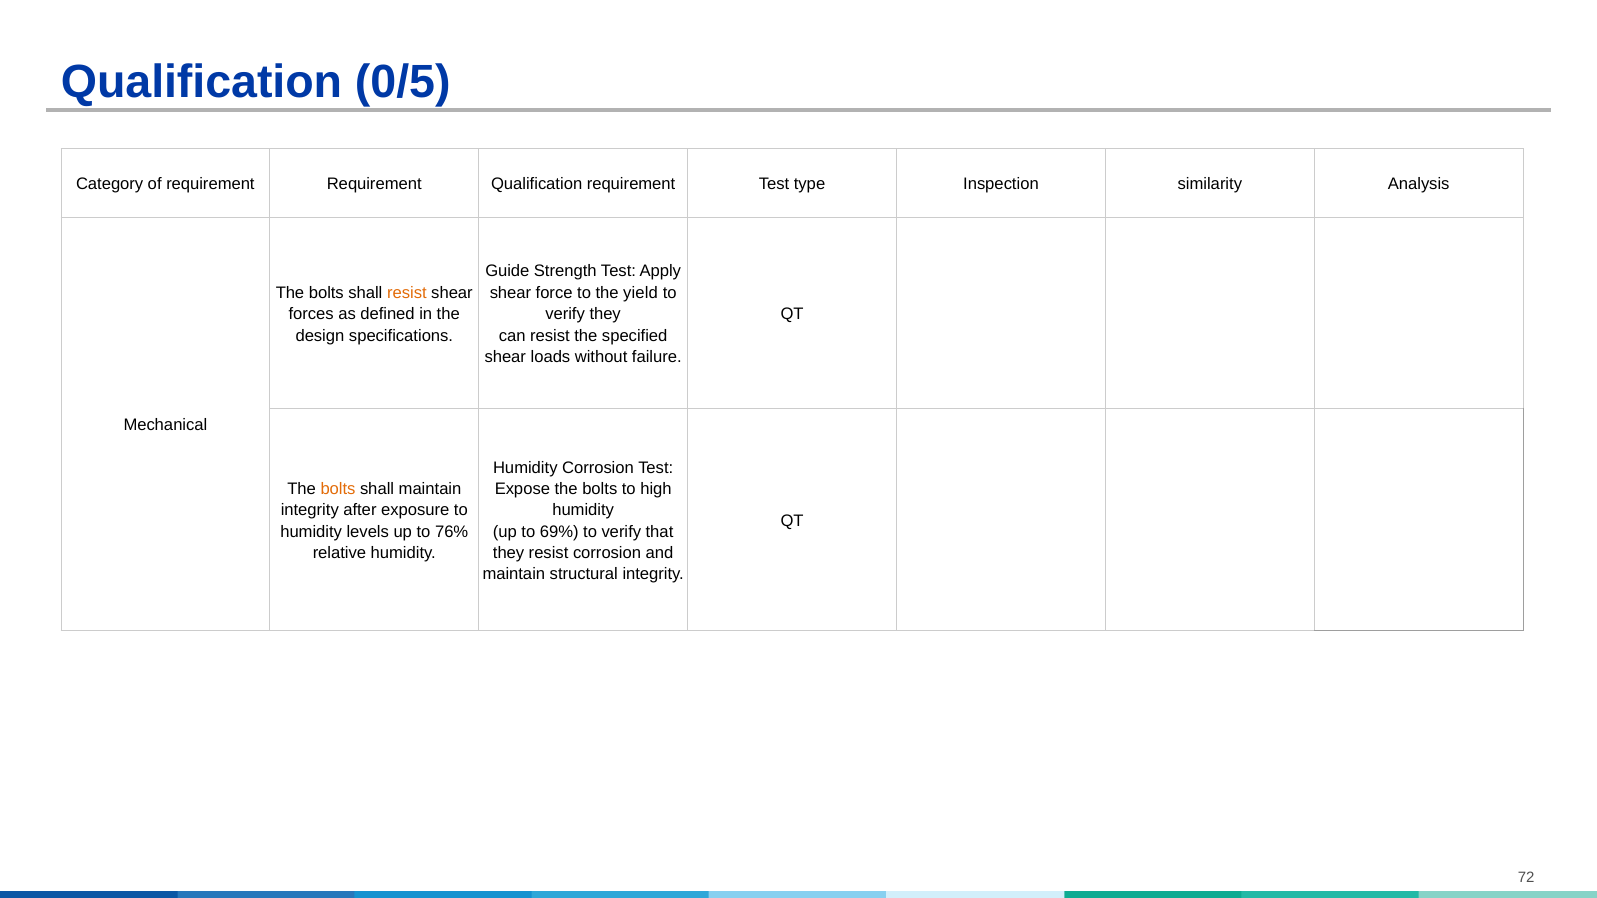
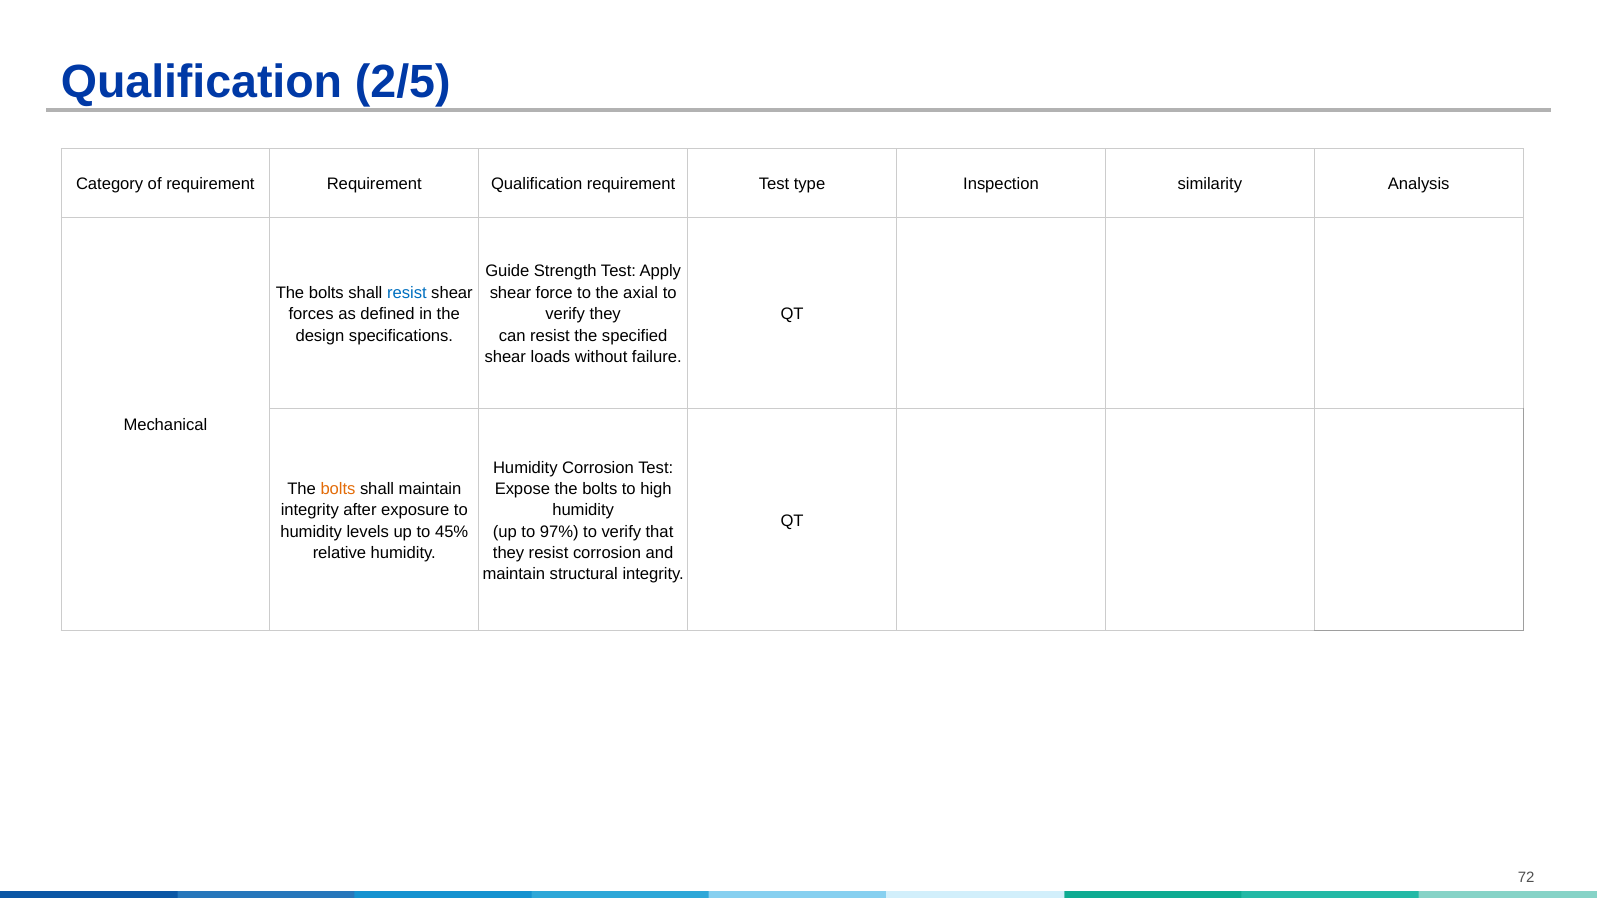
0/5: 0/5 -> 2/5
resist at (407, 293) colour: orange -> blue
yield: yield -> axial
76%: 76% -> 45%
69%: 69% -> 97%
